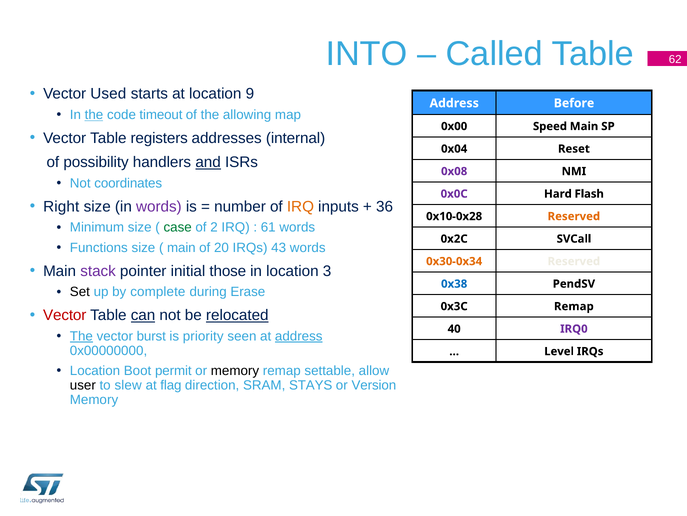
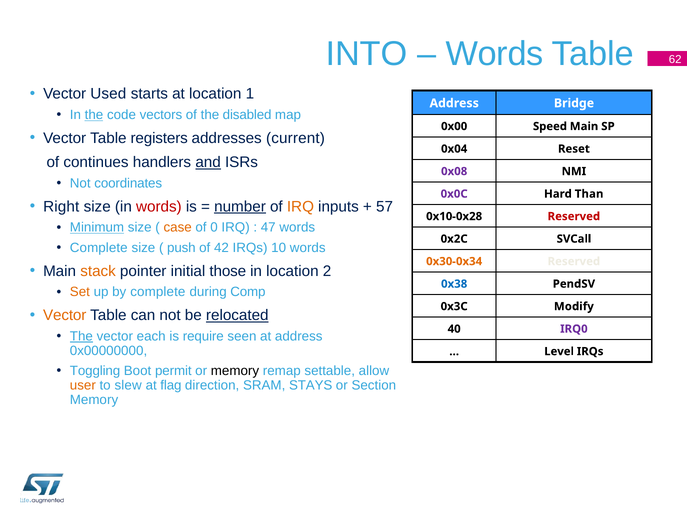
Called at (494, 54): Called -> Words
9: 9 -> 1
Before: Before -> Bridge
timeout: timeout -> vectors
allowing: allowing -> disabled
internal: internal -> current
possibility: possibility -> continues
Flash: Flash -> Than
words at (159, 206) colour: purple -> red
number underline: none -> present
36: 36 -> 57
Reserved at (574, 216) colour: orange -> red
Minimum underline: none -> present
case colour: green -> orange
2: 2 -> 0
61: 61 -> 47
Functions at (99, 247): Functions -> Complete
main at (181, 247): main -> push
20: 20 -> 42
43: 43 -> 10
stack colour: purple -> orange
3: 3 -> 2
Set colour: black -> orange
Erase: Erase -> Comp
0x3C Remap: Remap -> Modify
Vector at (65, 315) colour: red -> orange
can underline: present -> none
burst: burst -> each
priority: priority -> require
address at (299, 336) underline: present -> none
Location at (95, 370): Location -> Toggling
user colour: black -> orange
Version: Version -> Section
